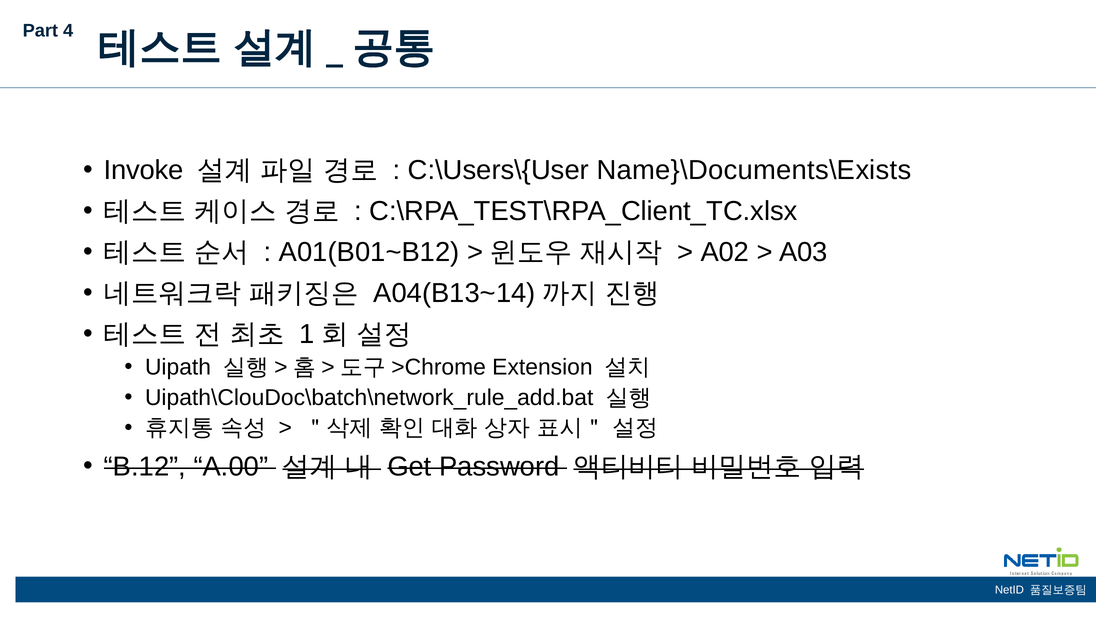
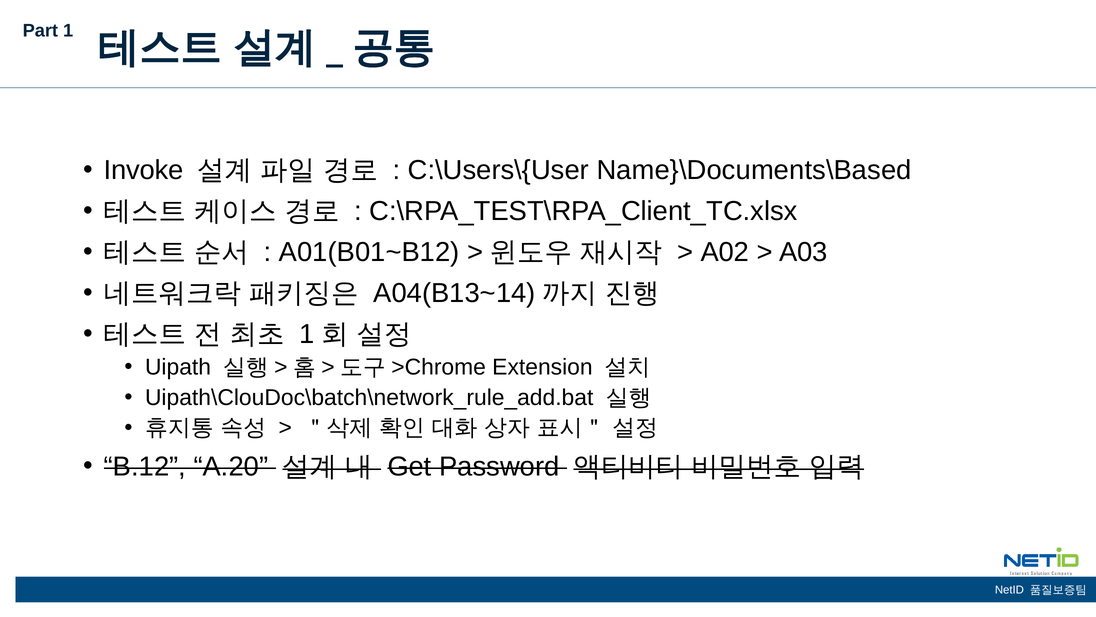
Part 4: 4 -> 1
Name}\Documents\Exists: Name}\Documents\Exists -> Name}\Documents\Based
A.00: A.00 -> A.20
